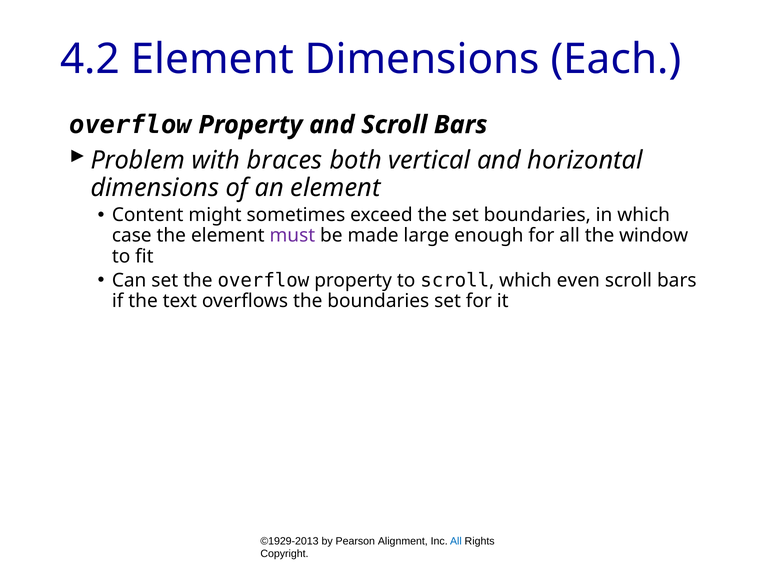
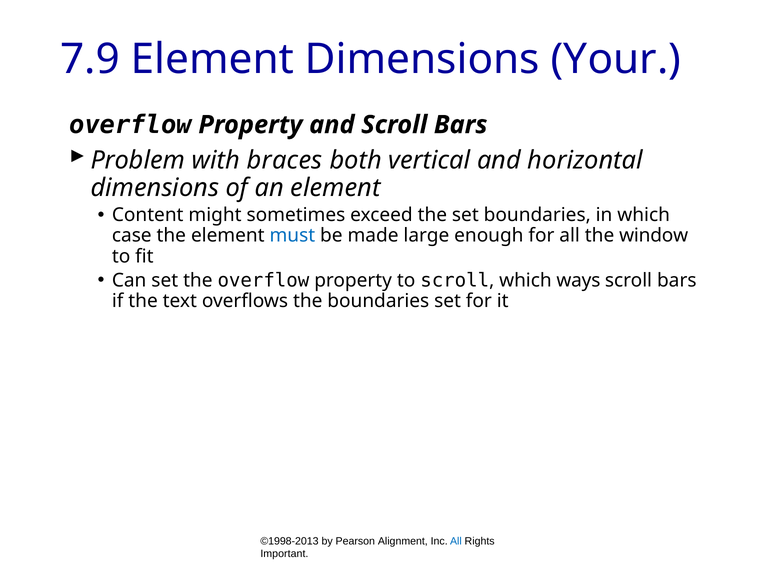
4.2: 4.2 -> 7.9
Each: Each -> Your
must colour: purple -> blue
even: even -> ways
©1929-2013: ©1929-2013 -> ©1998-2013
Copyright: Copyright -> Important
